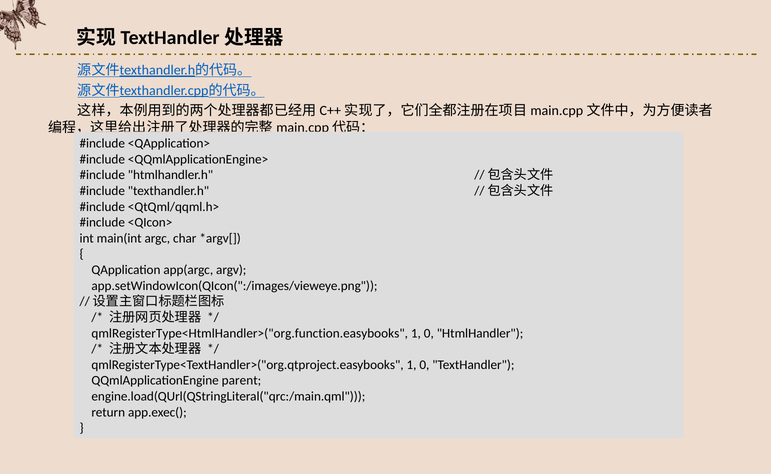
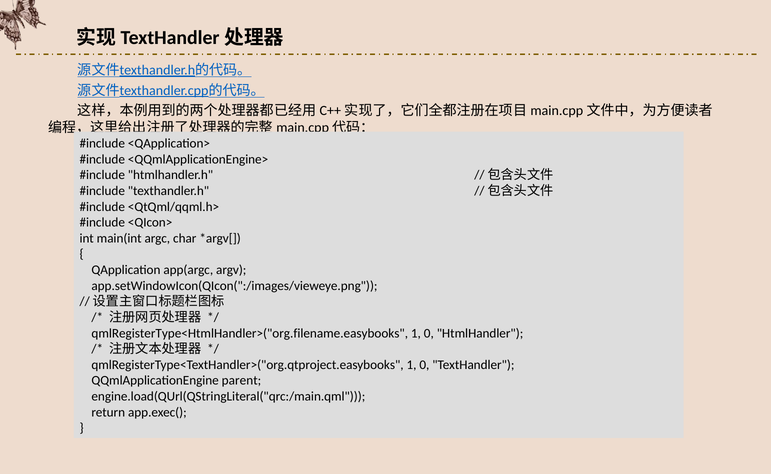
qmlRegisterType<HtmlHandler>("org.function.easybooks: qmlRegisterType<HtmlHandler>("org.function.easybooks -> qmlRegisterType<HtmlHandler>("org.filename.easybooks
